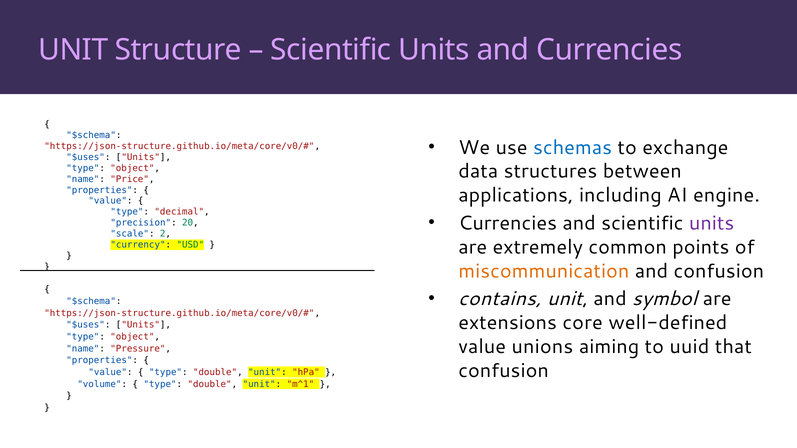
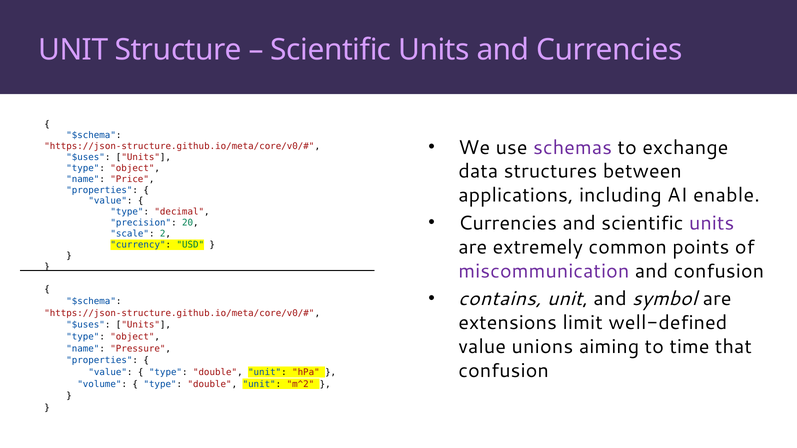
schemas colour: blue -> purple
engine: engine -> enable
miscommunication colour: orange -> purple
core: core -> limit
uuid: uuid -> time
m^1: m^1 -> m^2
